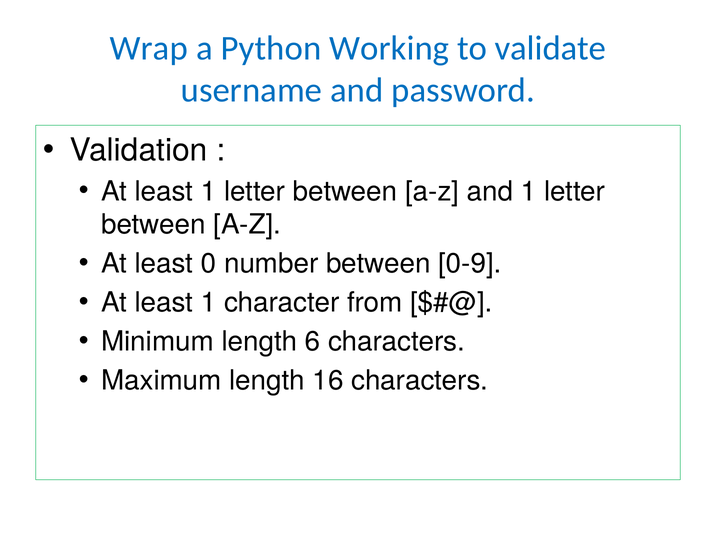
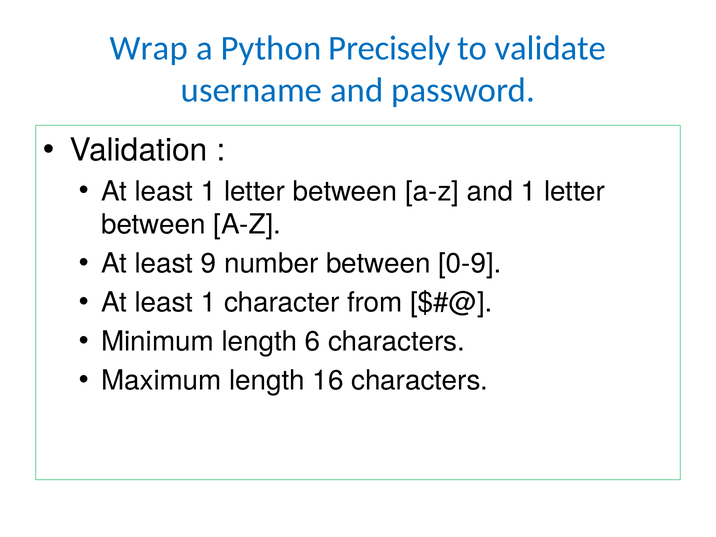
Working: Working -> Precisely
0: 0 -> 9
